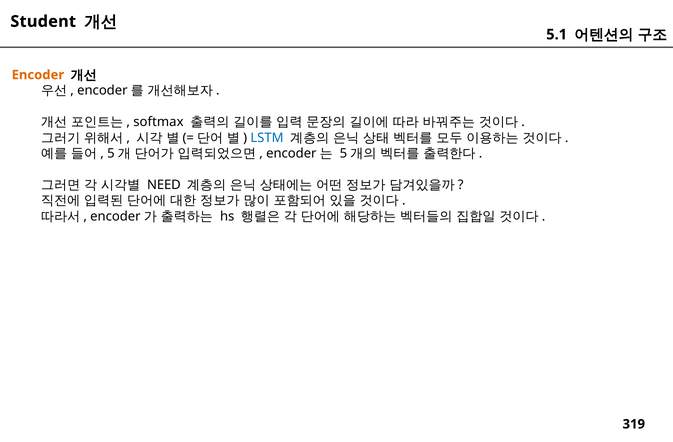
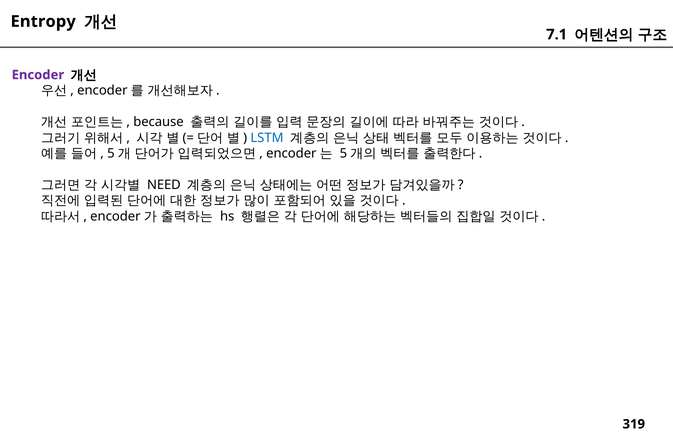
Student: Student -> Entropy
5.1: 5.1 -> 7.1
Encoder colour: orange -> purple
softmax: softmax -> because
